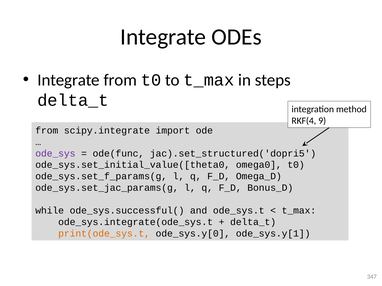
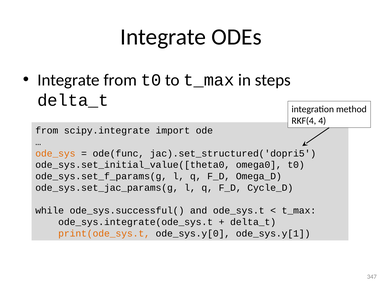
9: 9 -> 4
ode_sys colour: purple -> orange
Bonus_D: Bonus_D -> Cycle_D
